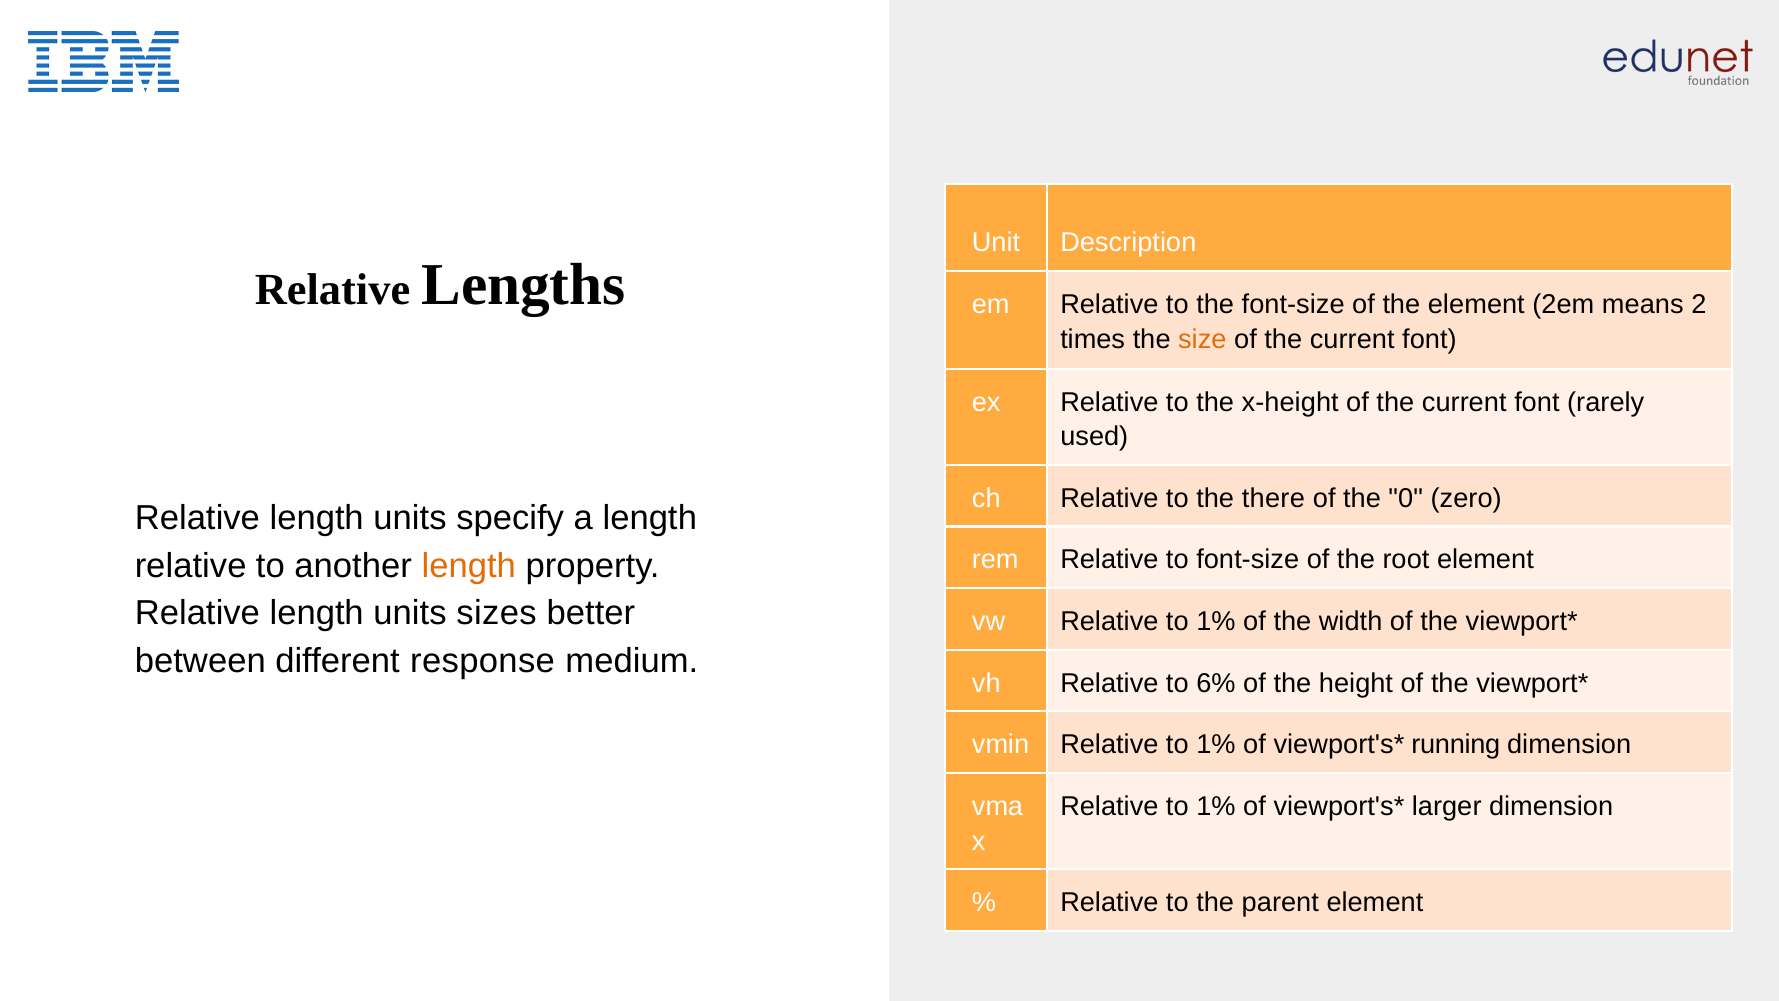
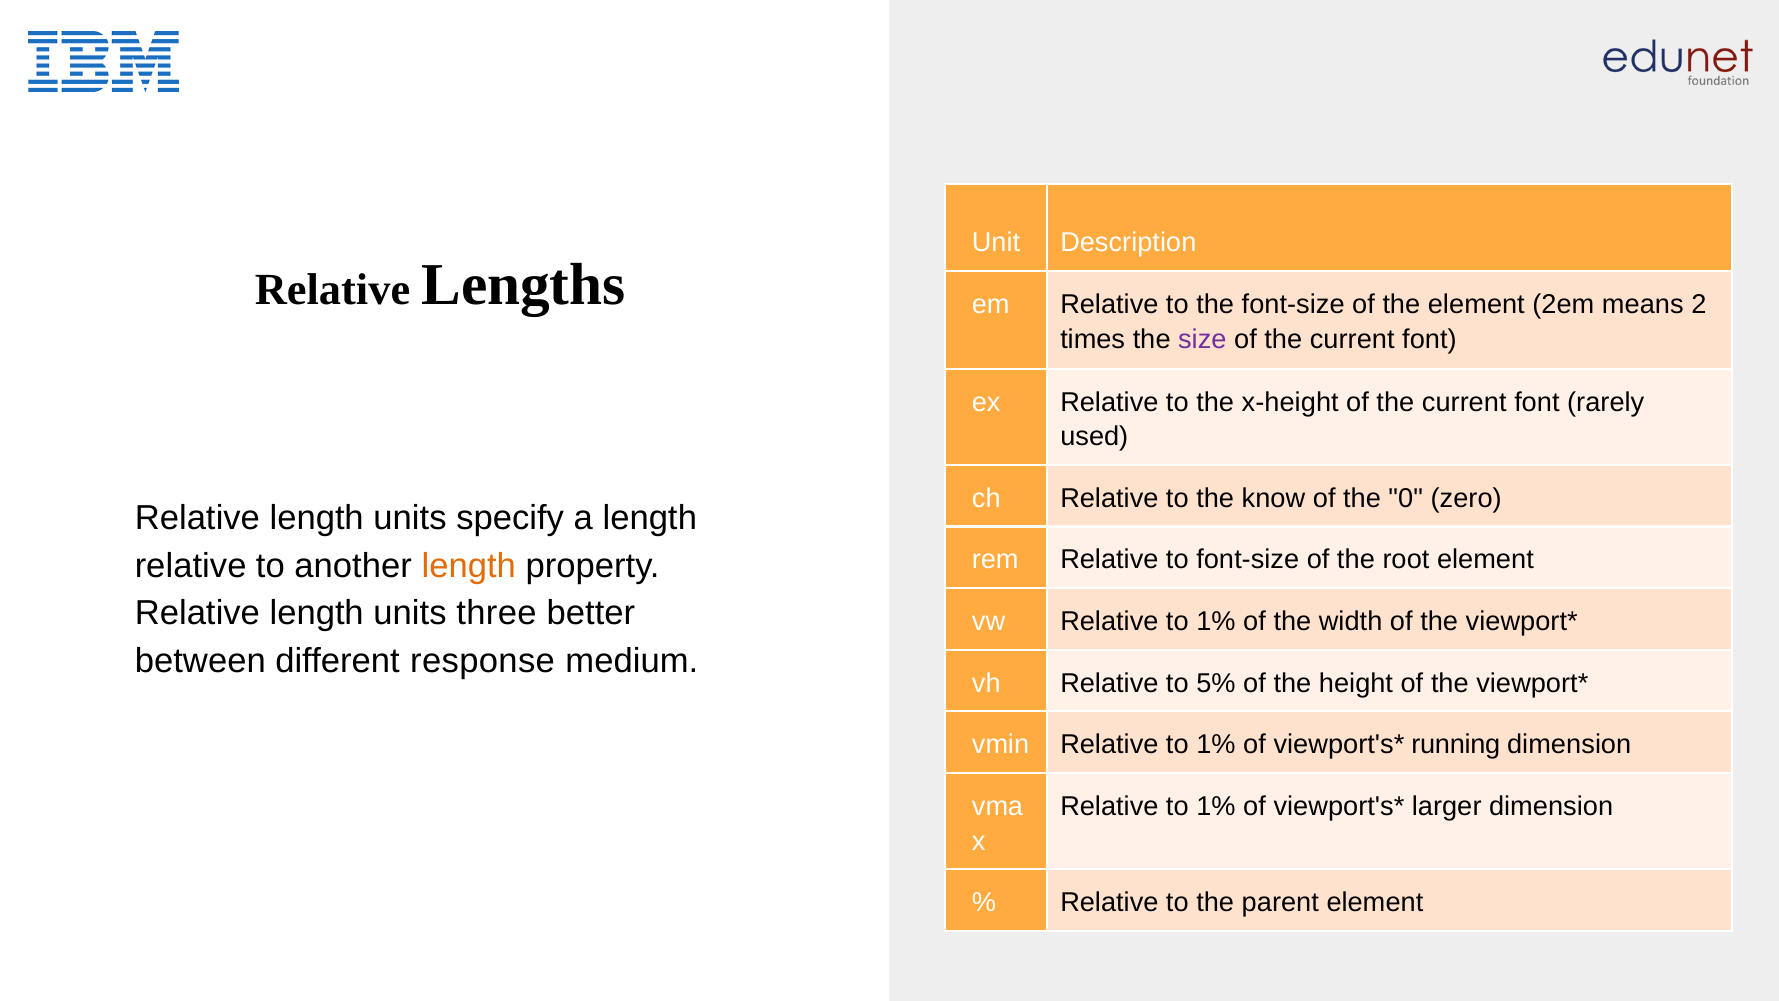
size colour: orange -> purple
there: there -> know
sizes: sizes -> three
6%: 6% -> 5%
